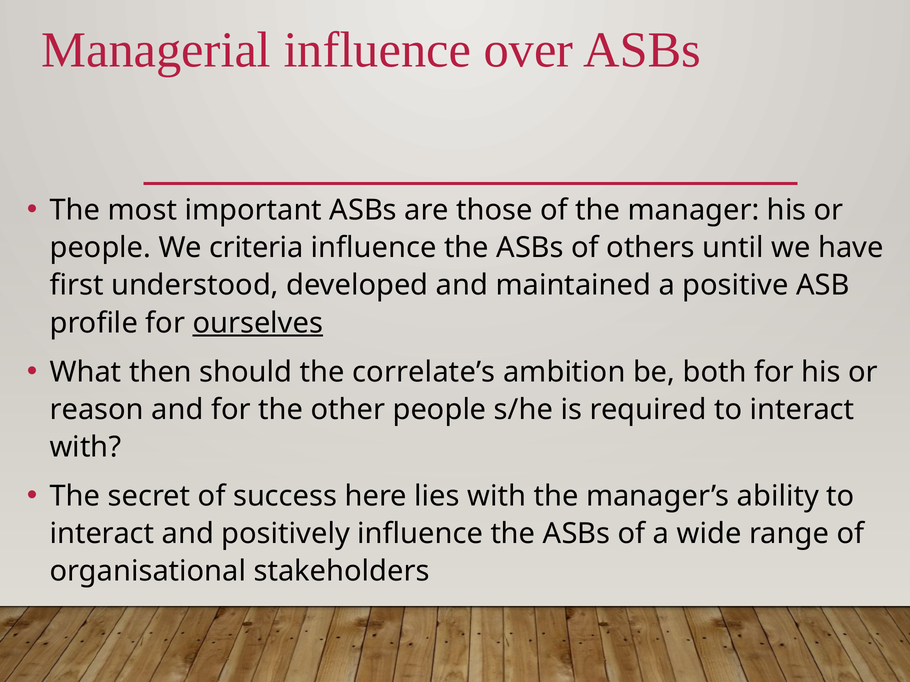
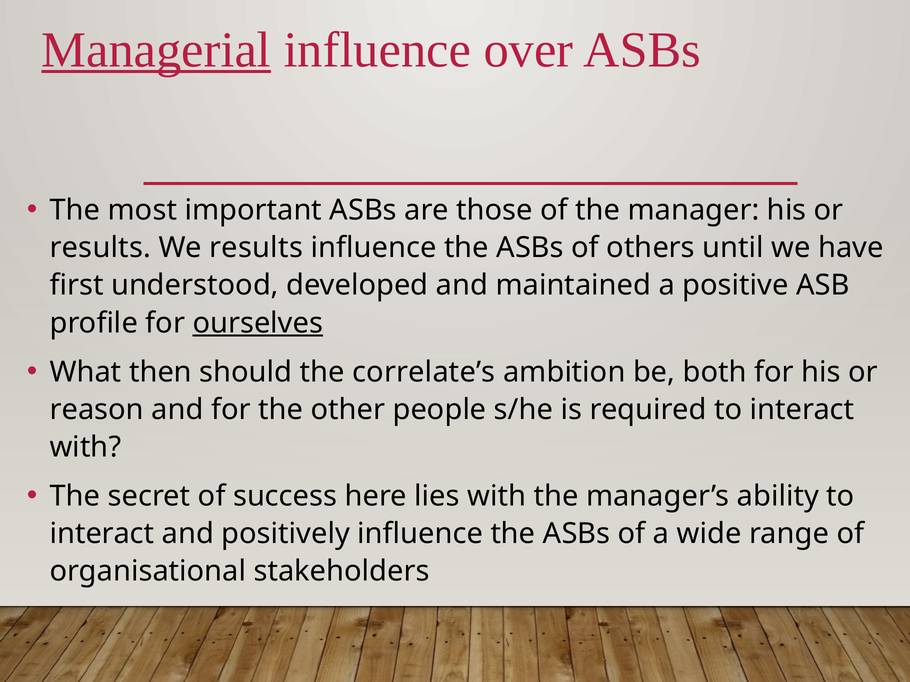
Managerial underline: none -> present
people at (100, 248): people -> results
We criteria: criteria -> results
